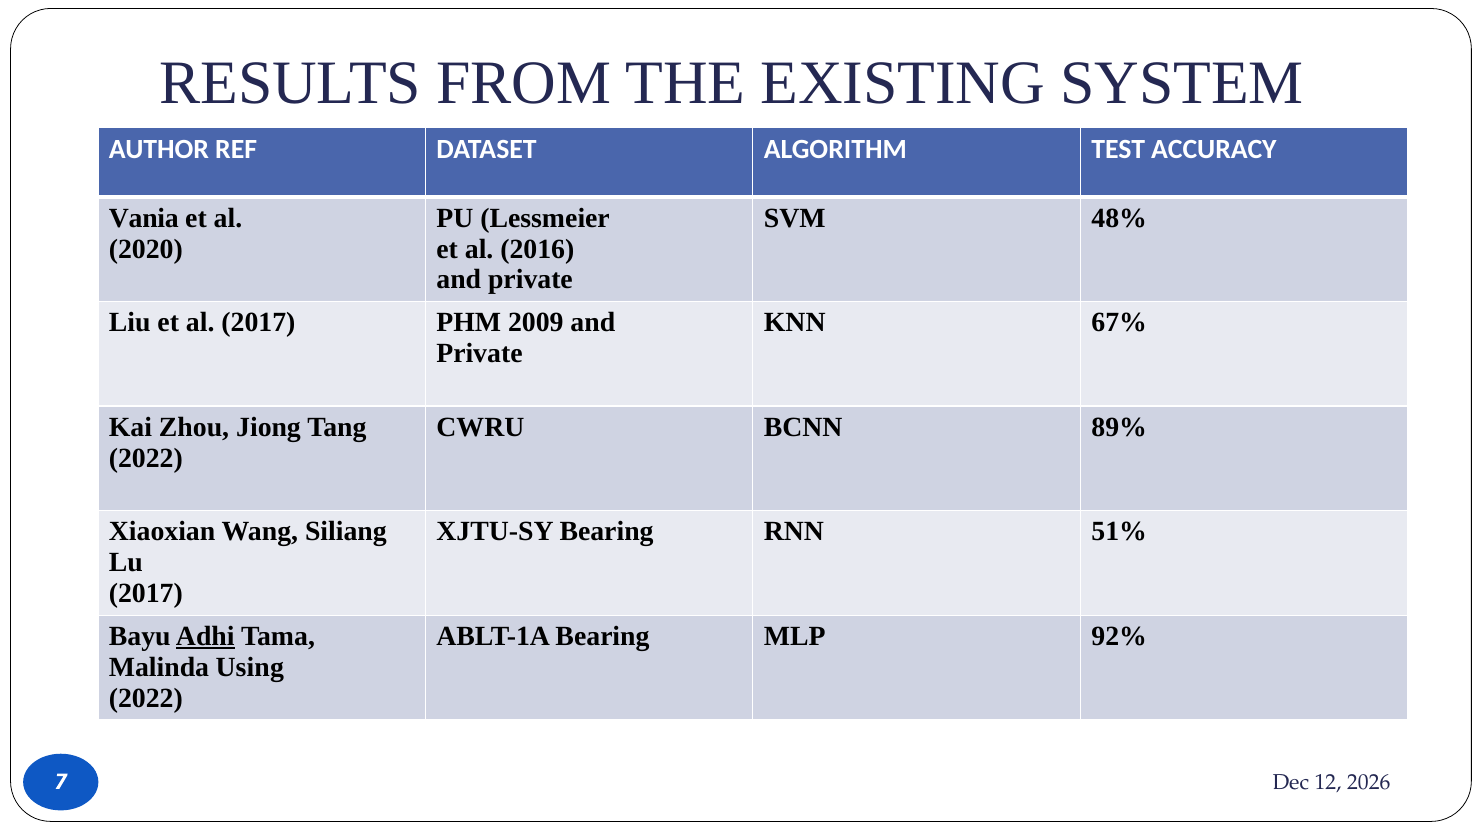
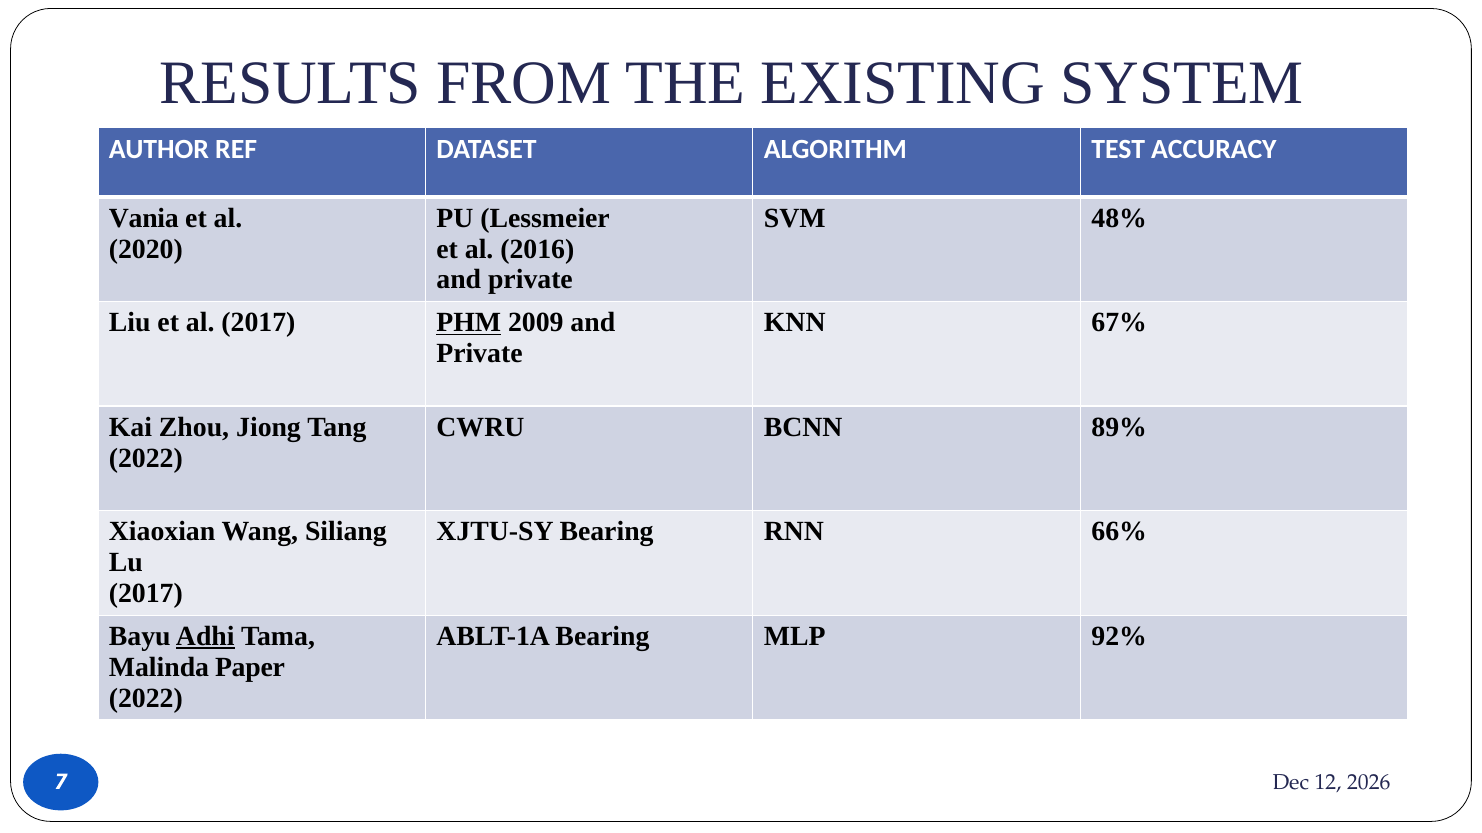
PHM underline: none -> present
51%: 51% -> 66%
Using: Using -> Paper
